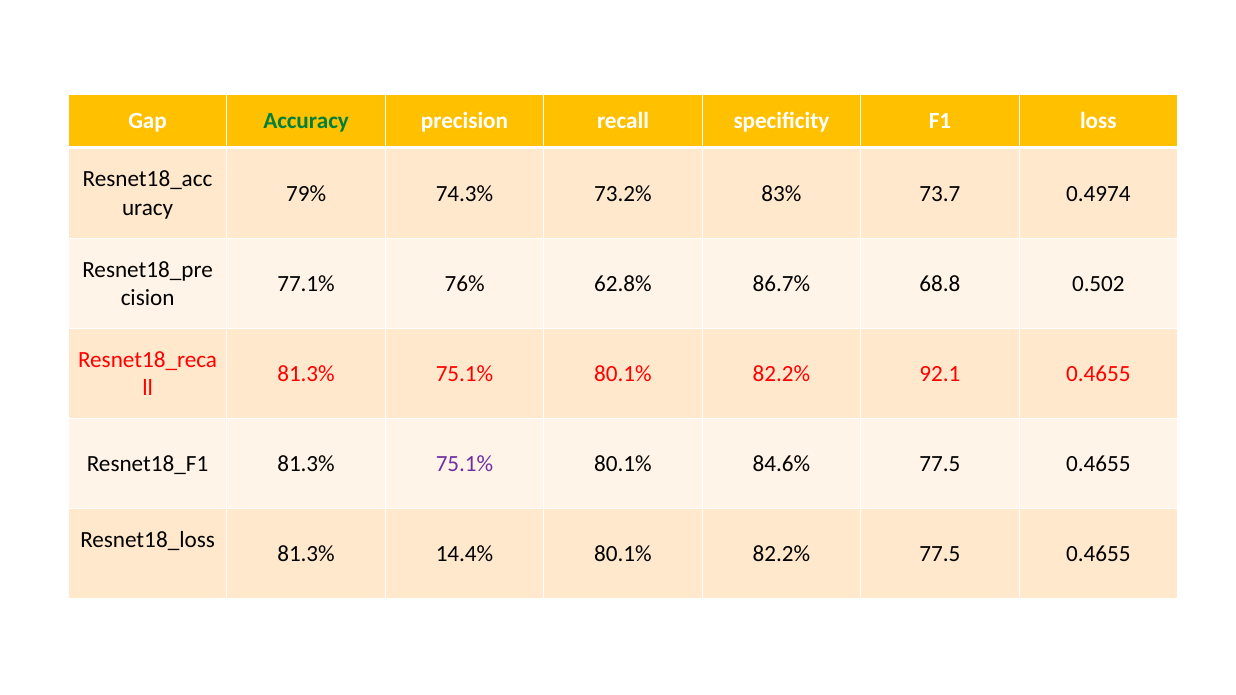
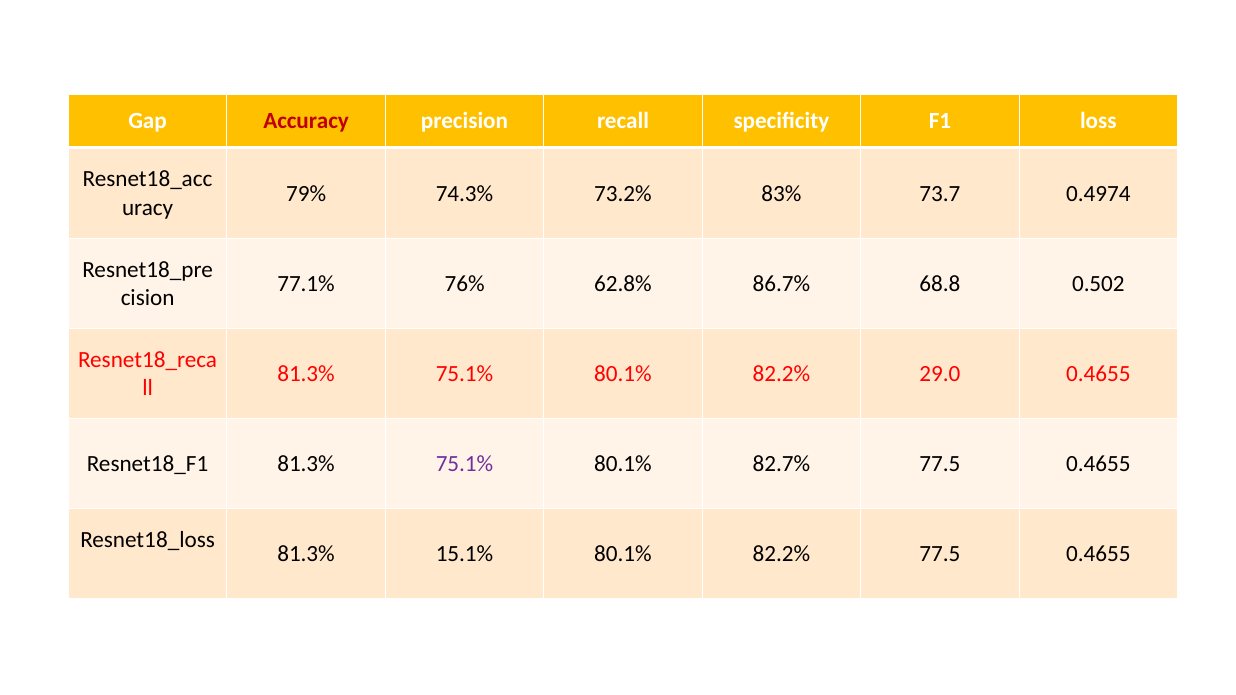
Accuracy colour: green -> red
92.1: 92.1 -> 29.0
84.6%: 84.6% -> 82.7%
14.4%: 14.4% -> 15.1%
